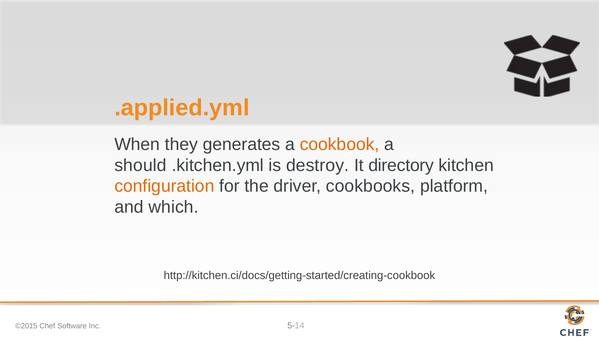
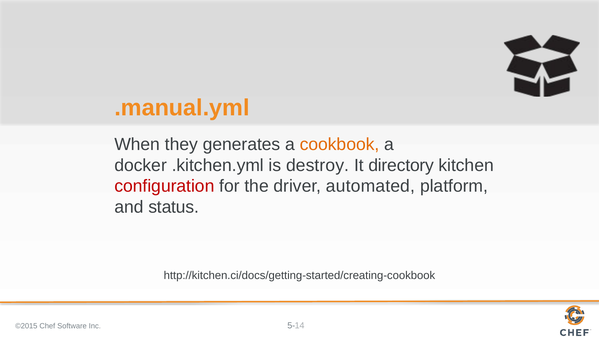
.applied.yml: .applied.yml -> .manual.yml
should: should -> docker
configuration colour: orange -> red
cookbooks: cookbooks -> automated
which: which -> status
